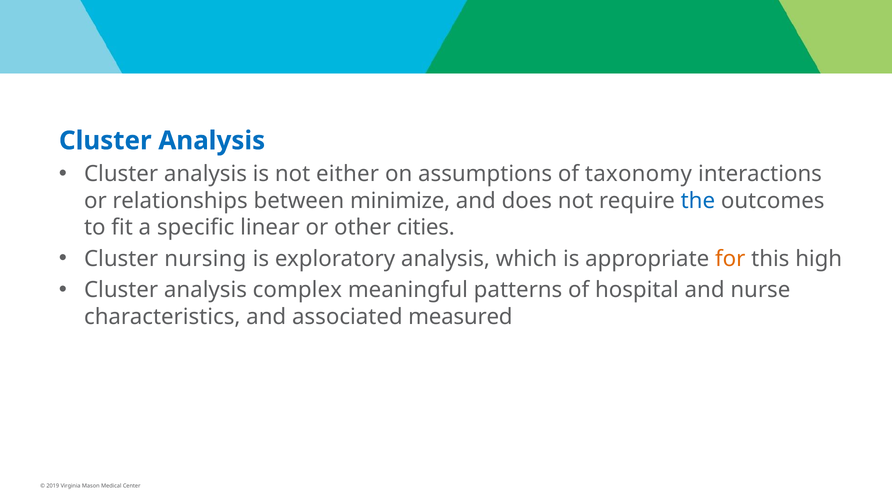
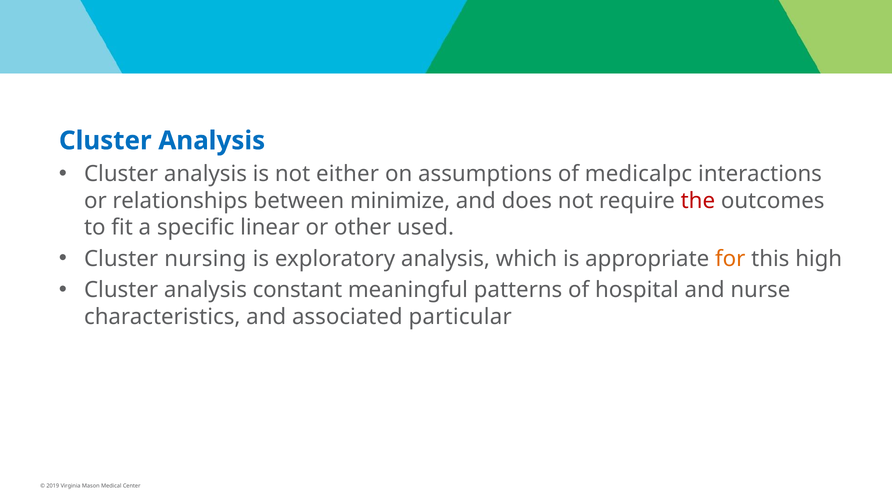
taxonomy: taxonomy -> medicalpc
the colour: blue -> red
cities: cities -> used
complex: complex -> constant
measured: measured -> particular
